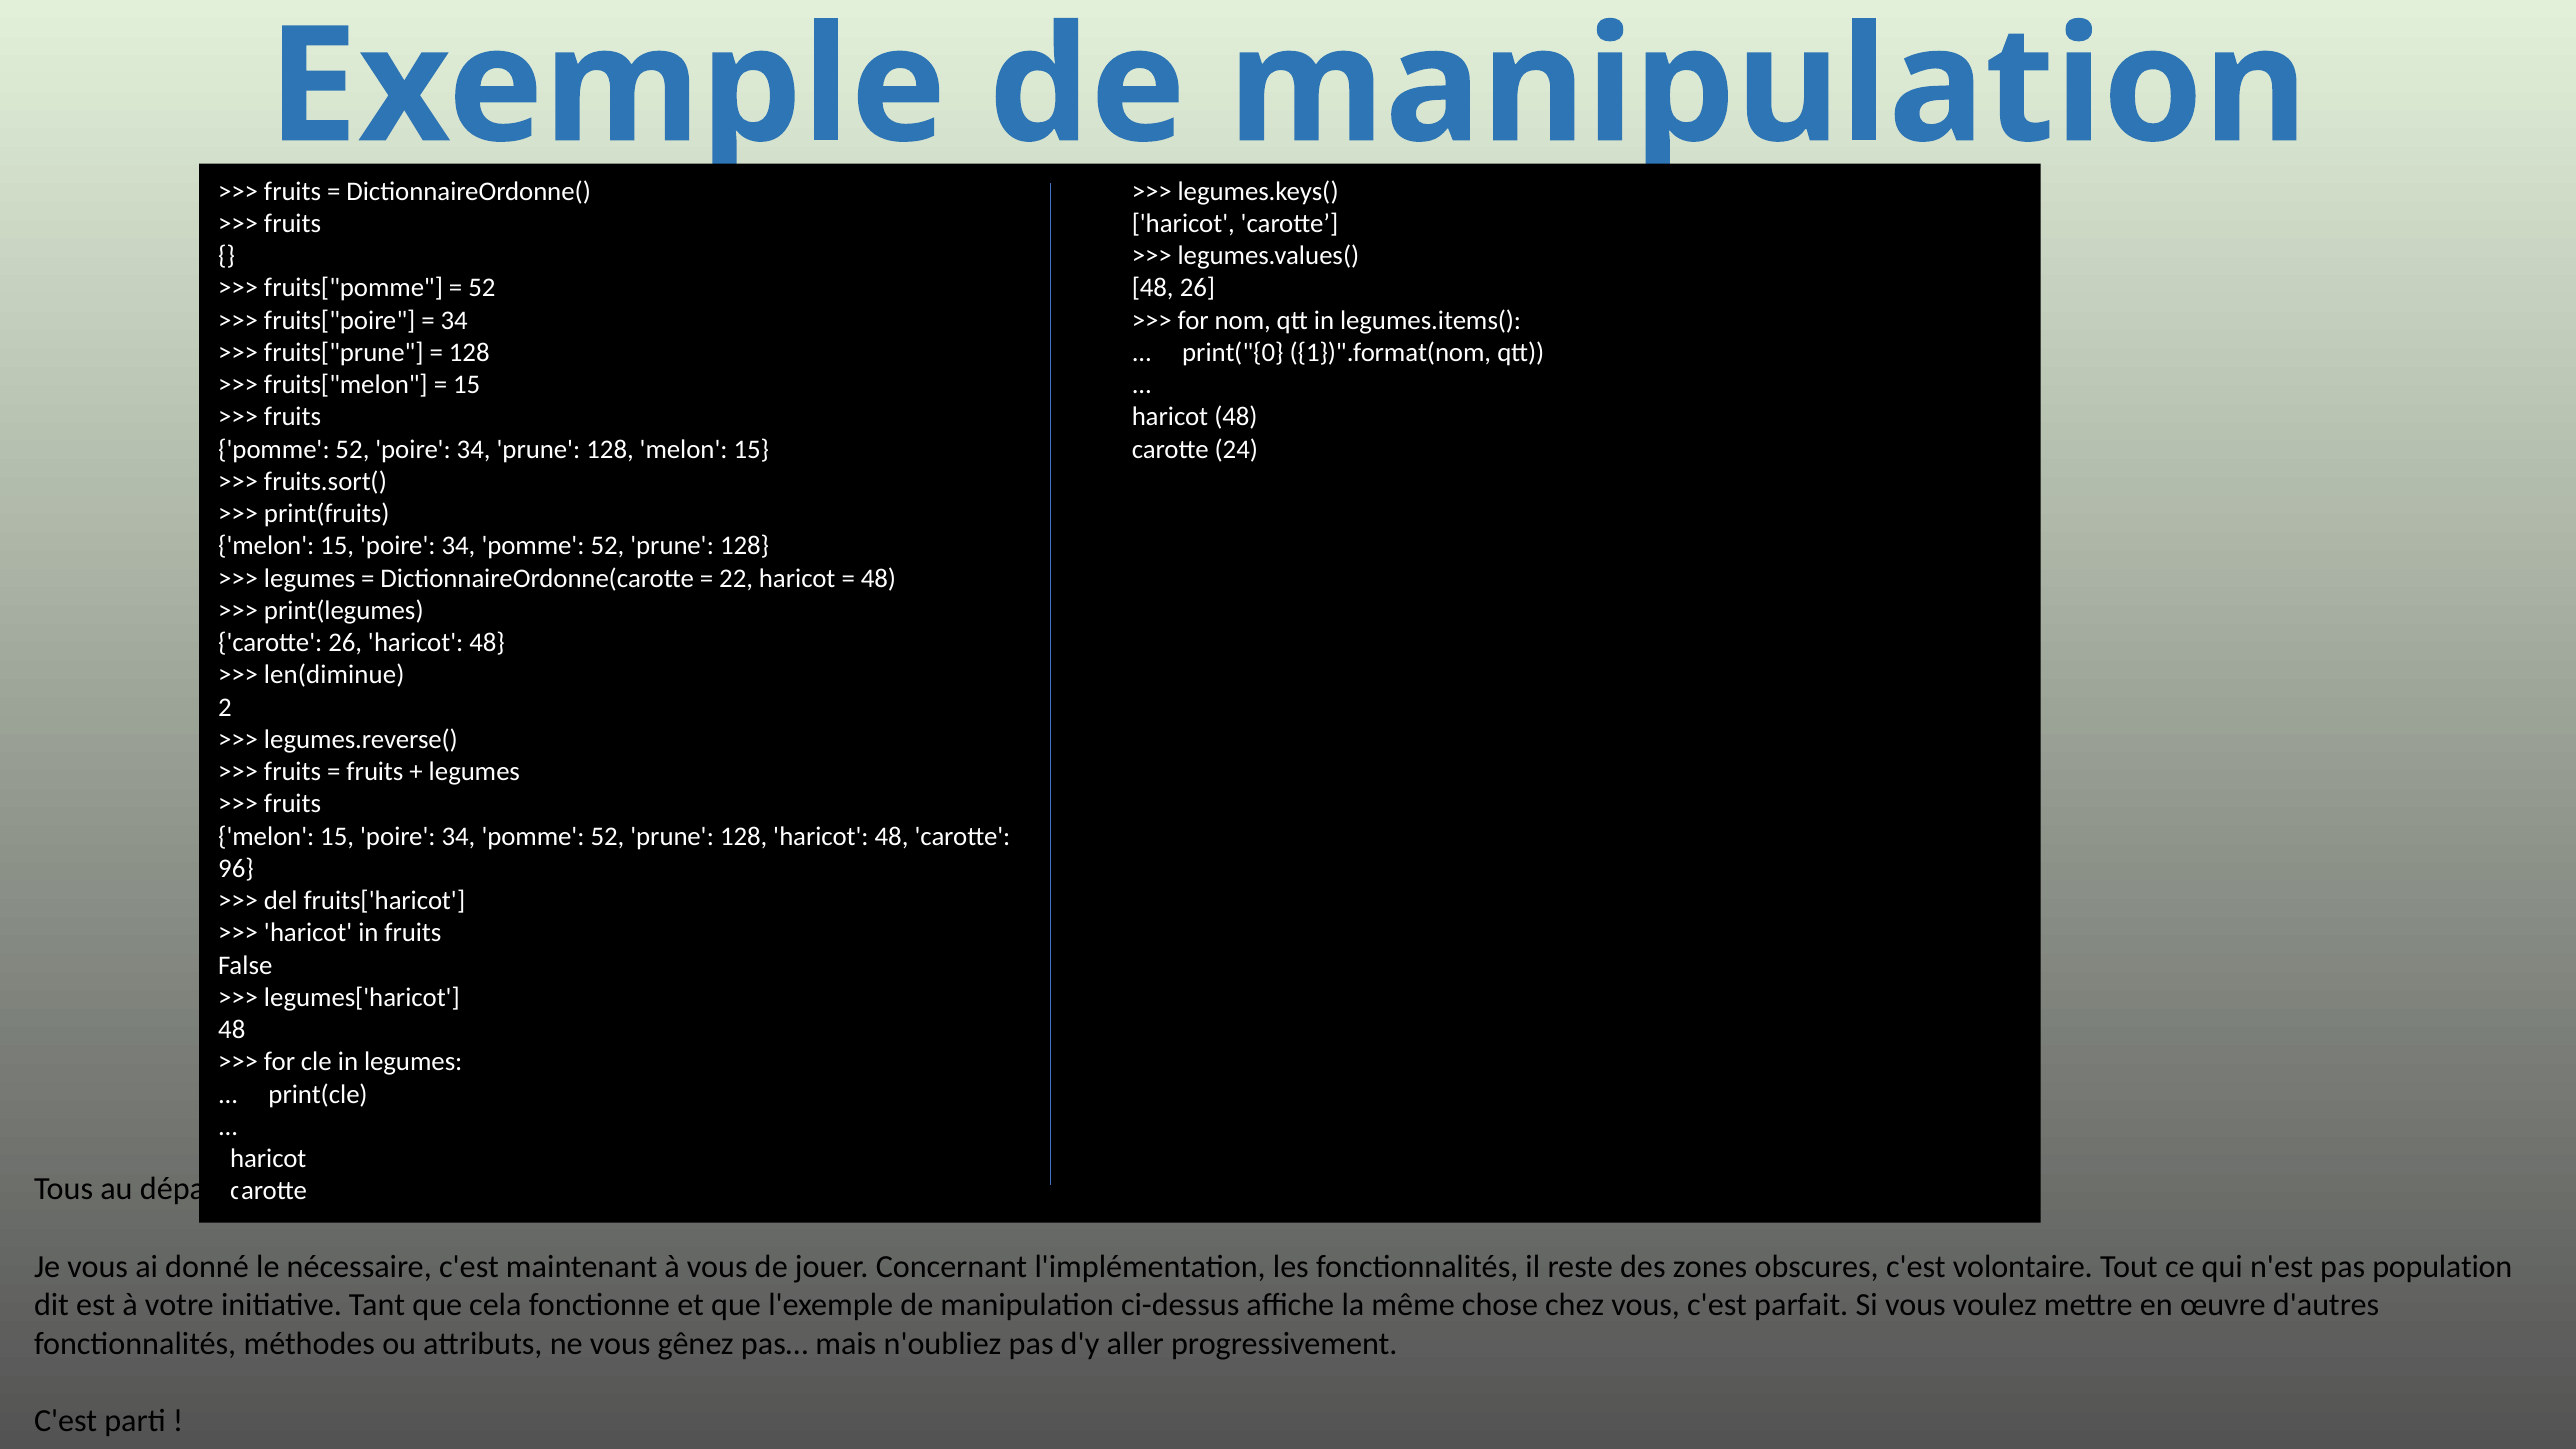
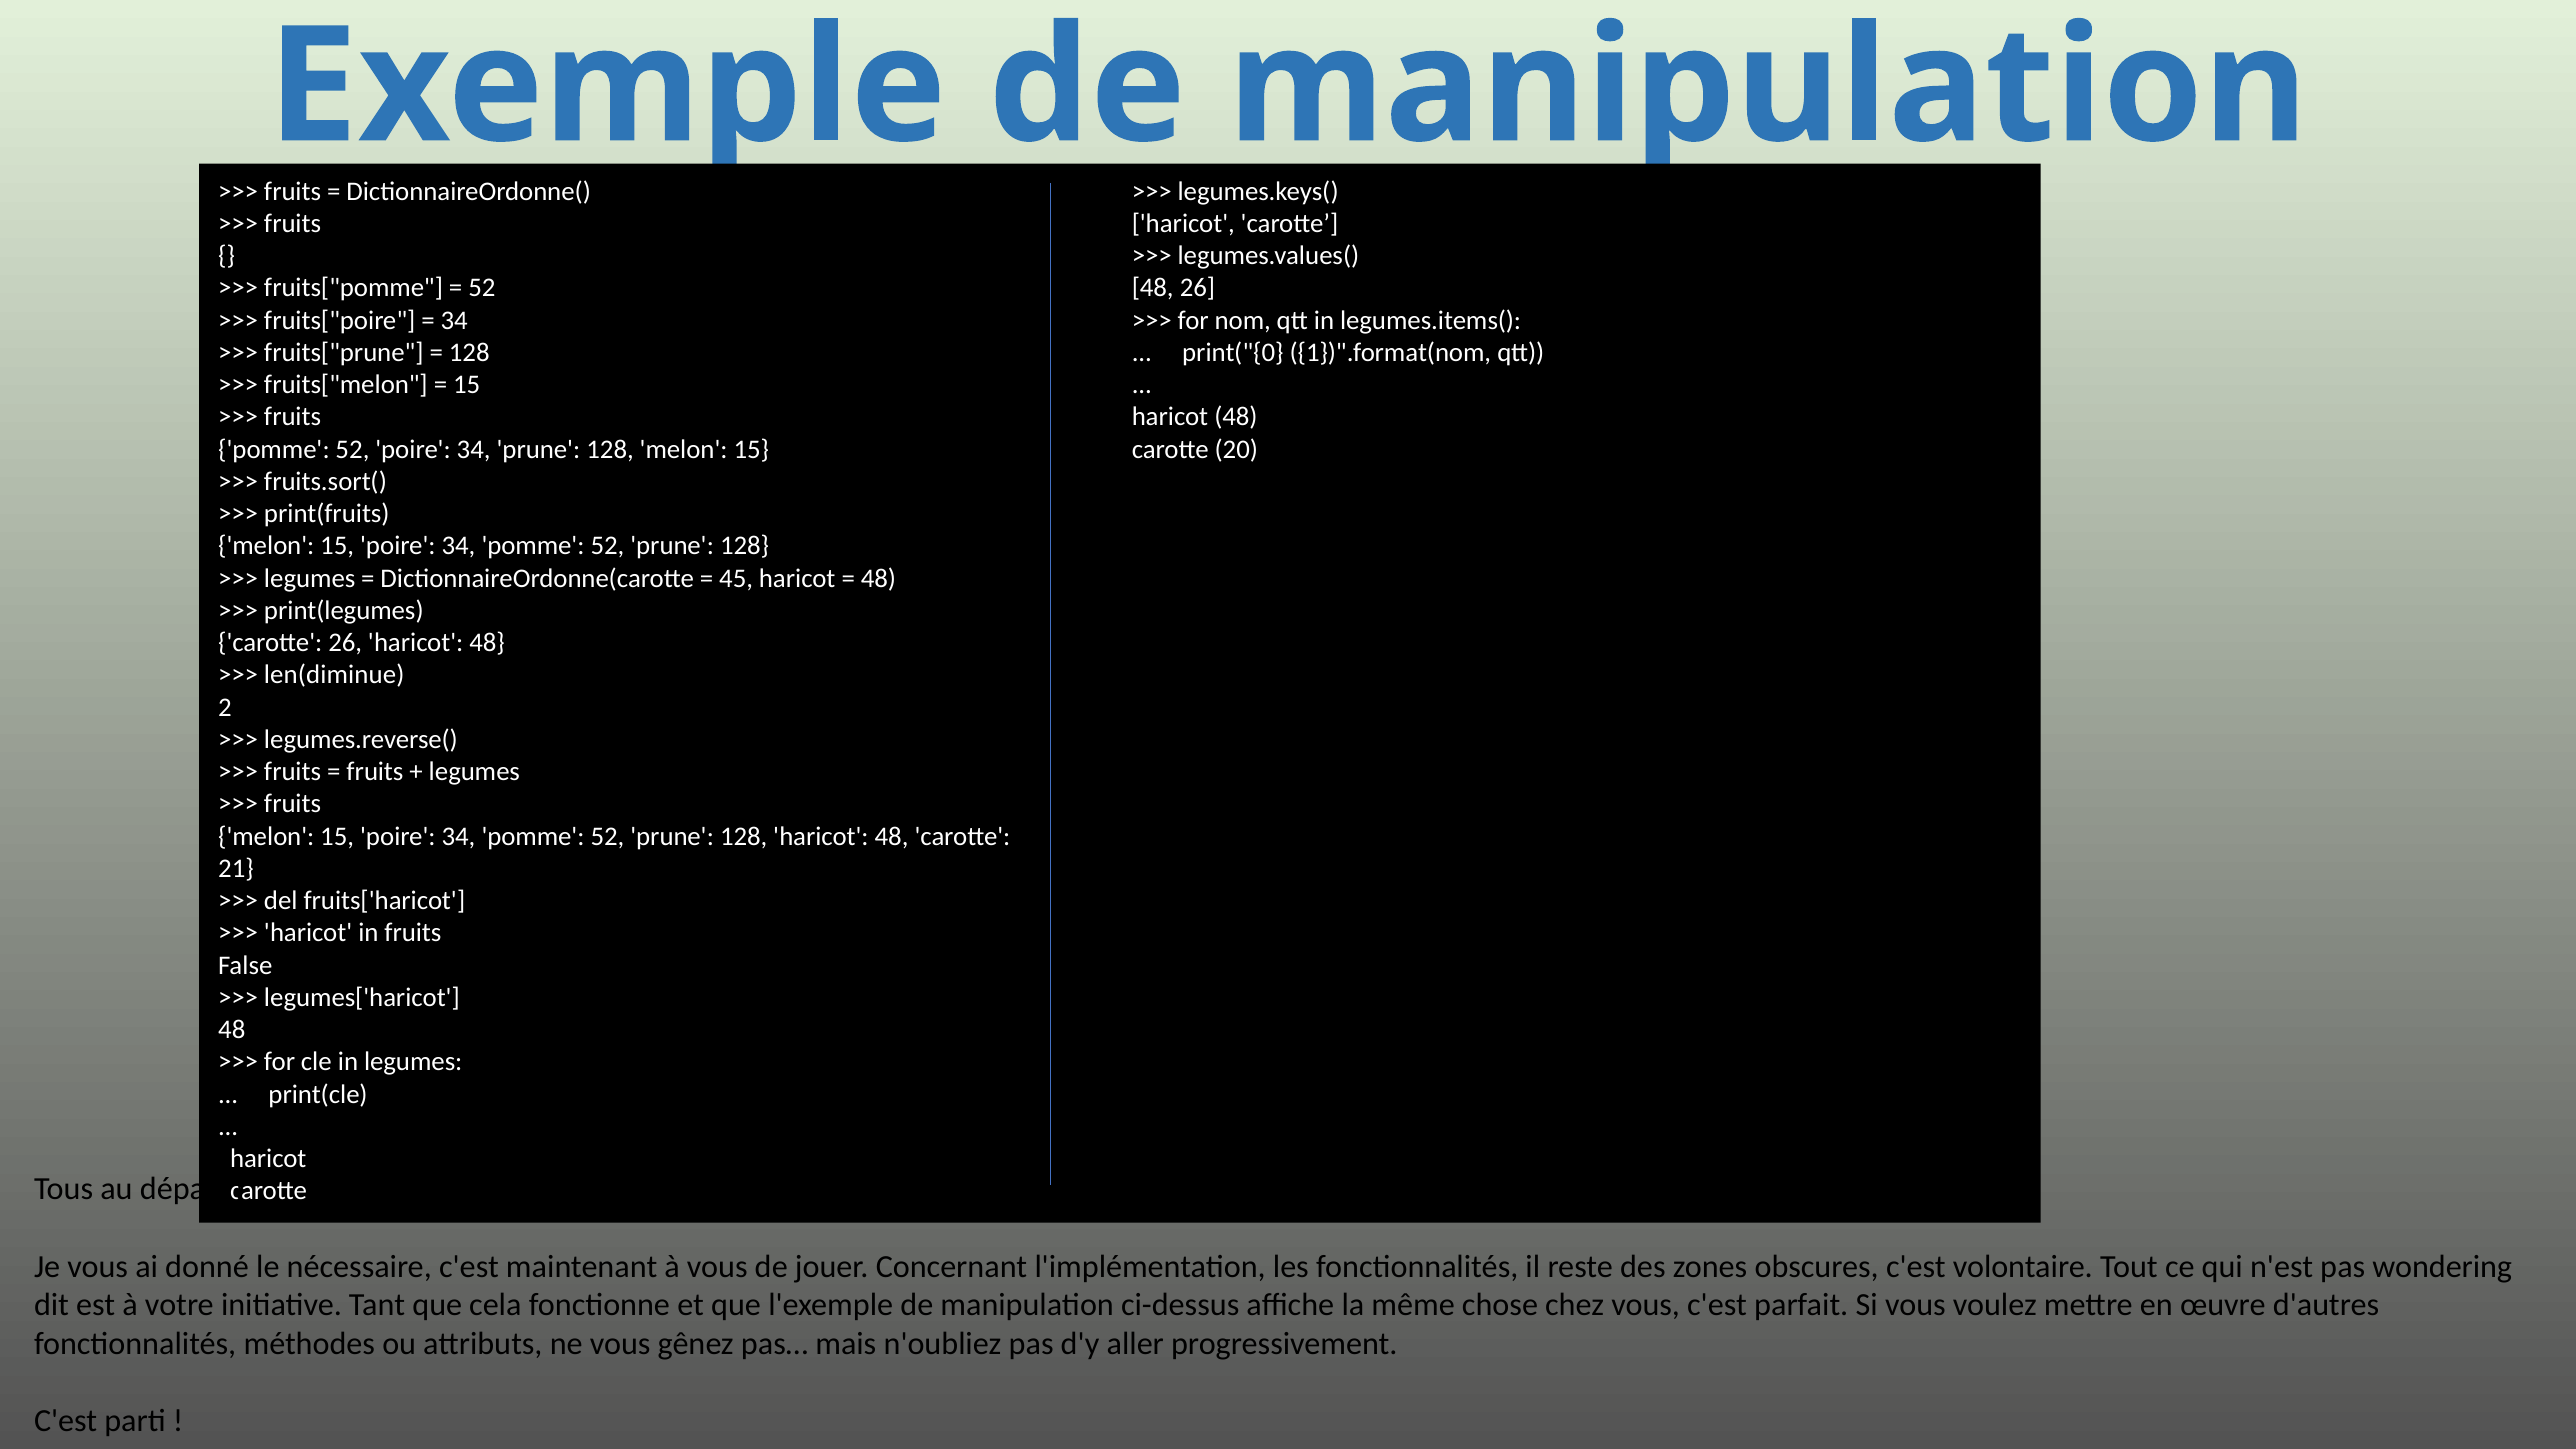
24: 24 -> 20
22: 22 -> 45
96: 96 -> 21
population: population -> wondering
